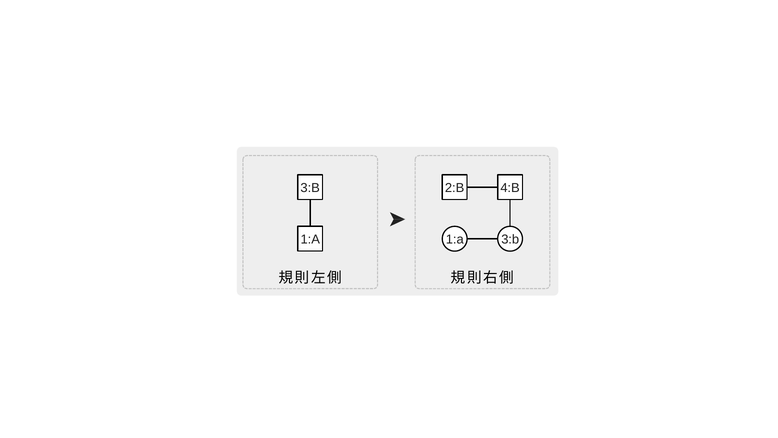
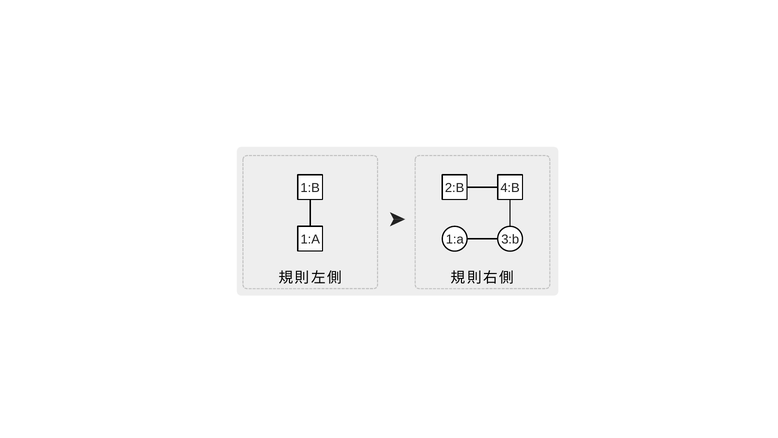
3:B at (310, 188): 3:B -> 1:B
